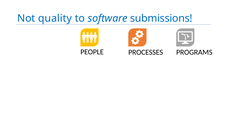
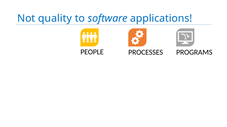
submissions: submissions -> applications
